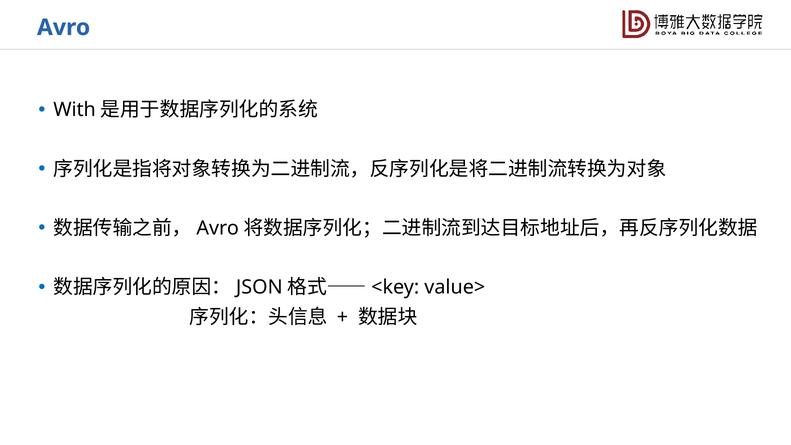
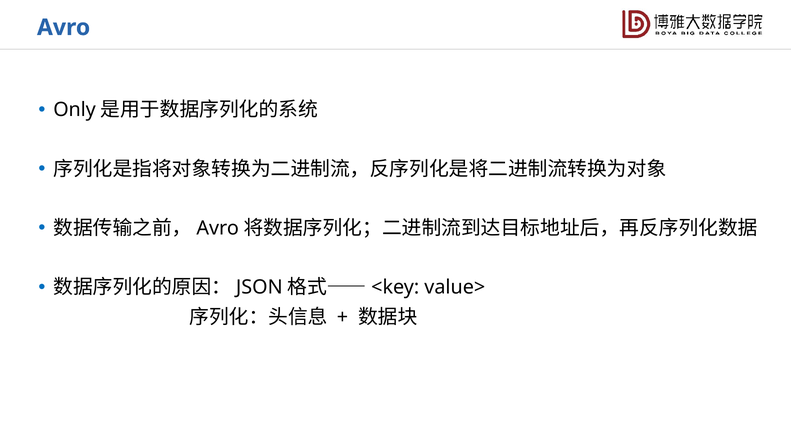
With: With -> Only
